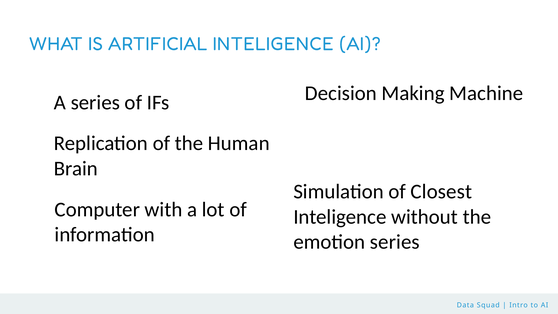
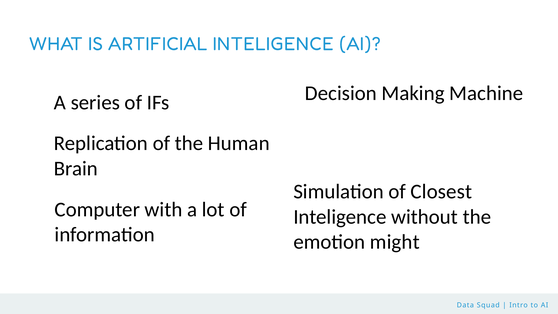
emotion series: series -> might
